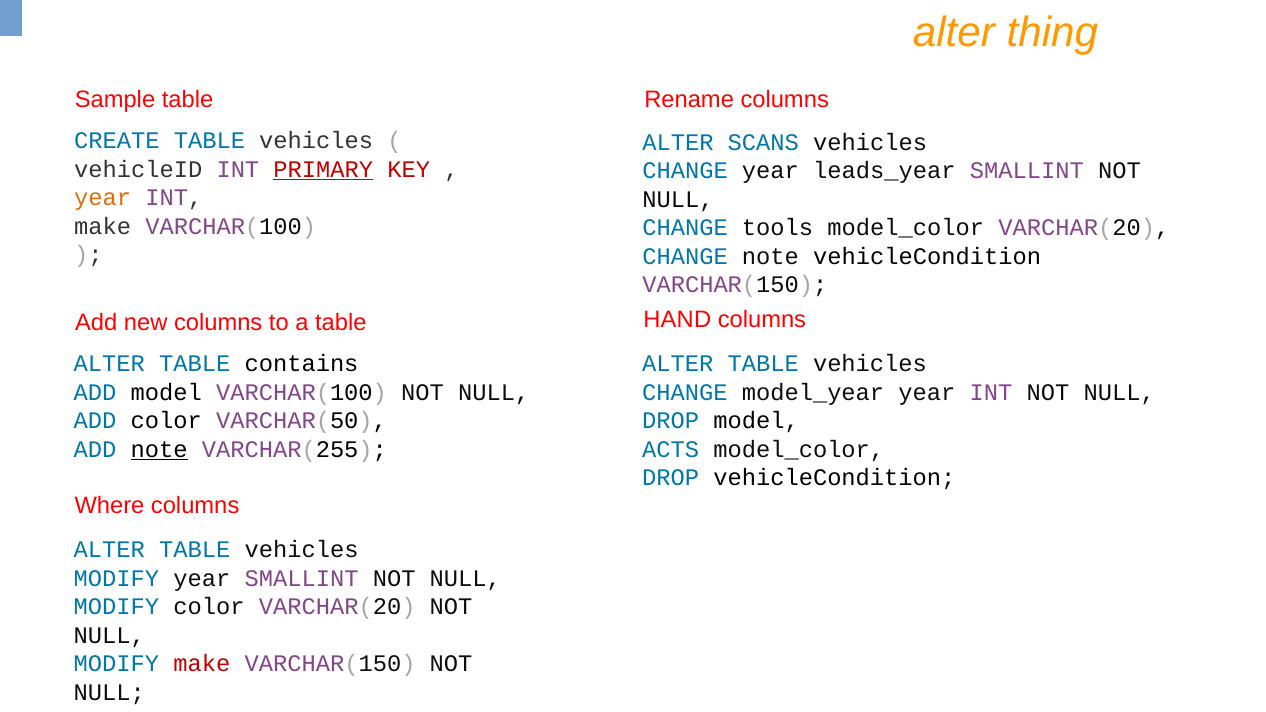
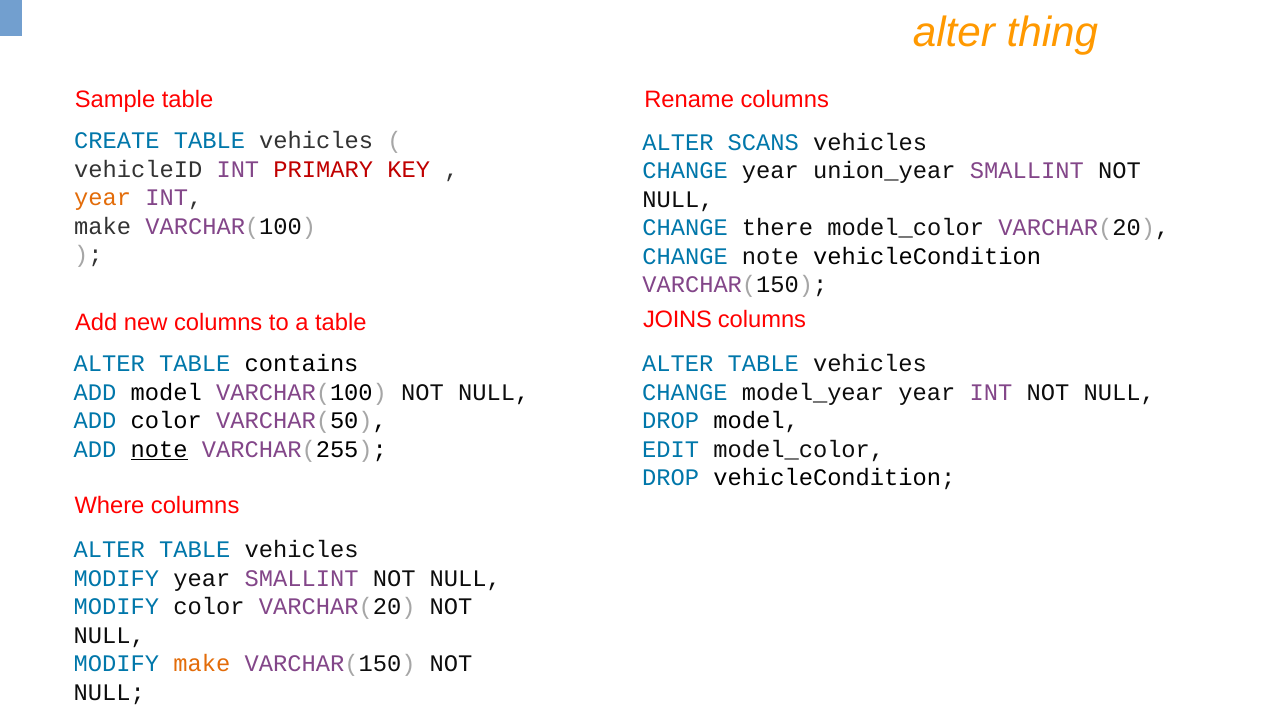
PRIMARY underline: present -> none
leads_year: leads_year -> union_year
tools: tools -> there
HAND: HAND -> JOINS
ACTS: ACTS -> EDIT
make at (202, 664) colour: red -> orange
